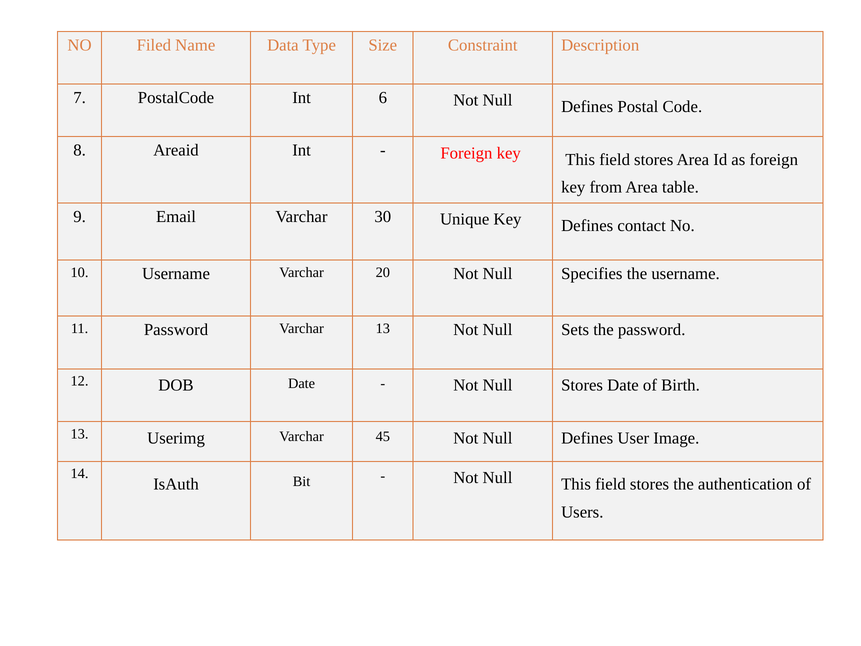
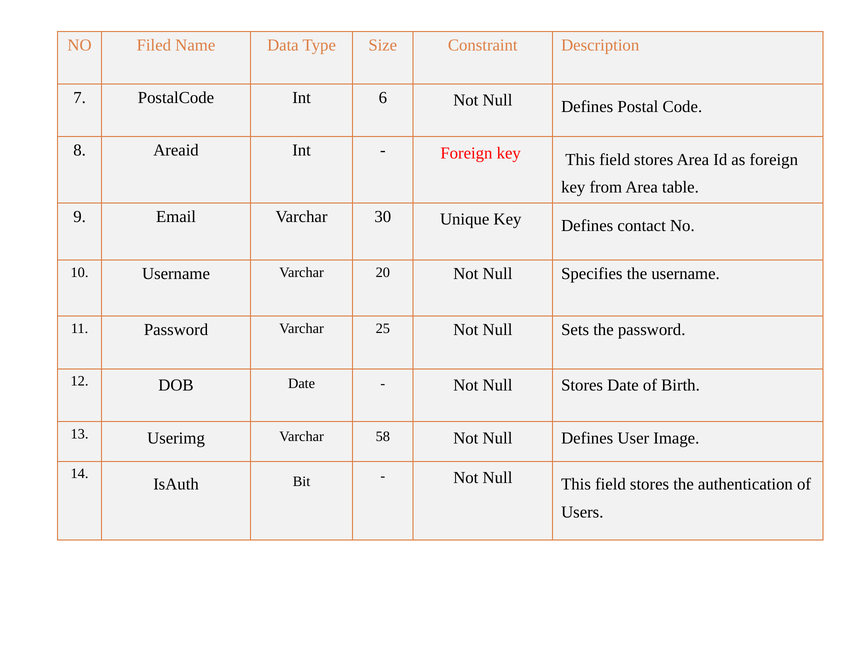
Varchar 13: 13 -> 25
45: 45 -> 58
